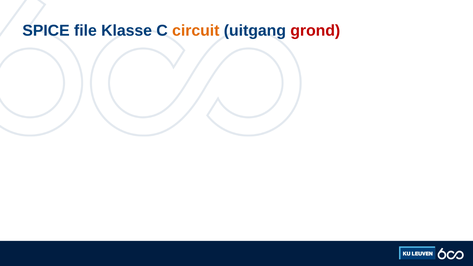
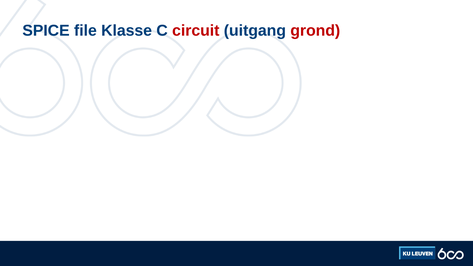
circuit colour: orange -> red
